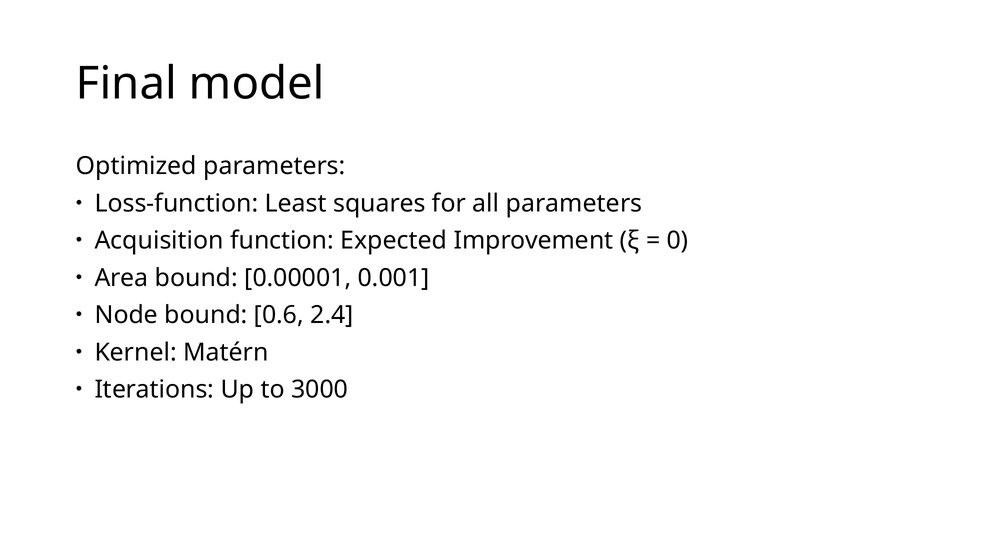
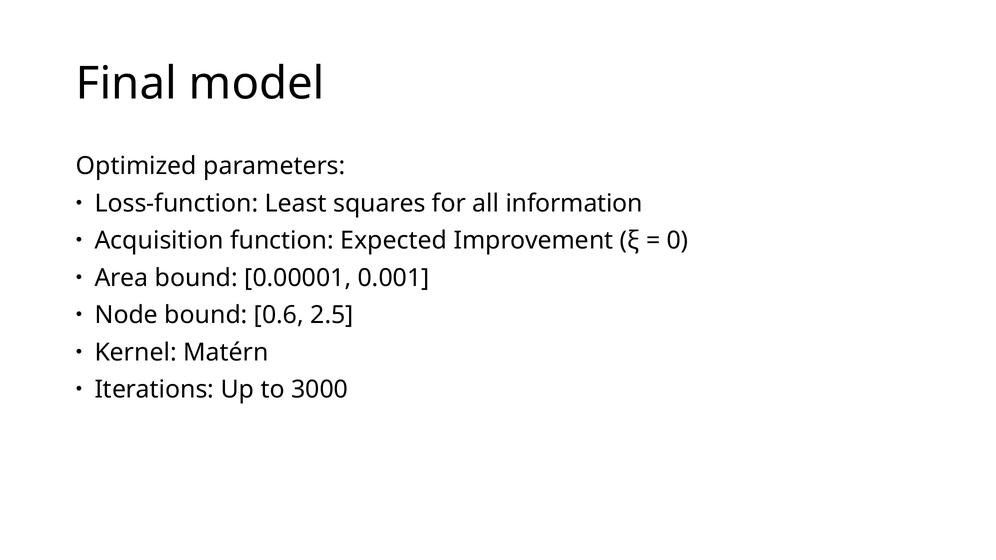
all parameters: parameters -> information
2.4: 2.4 -> 2.5
